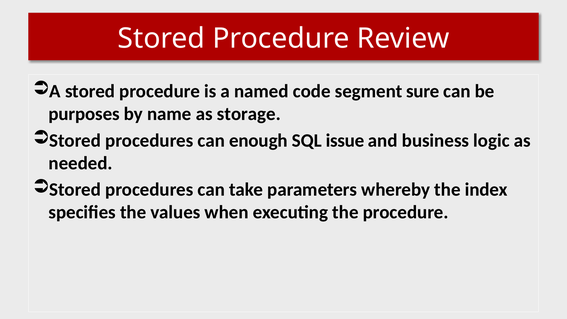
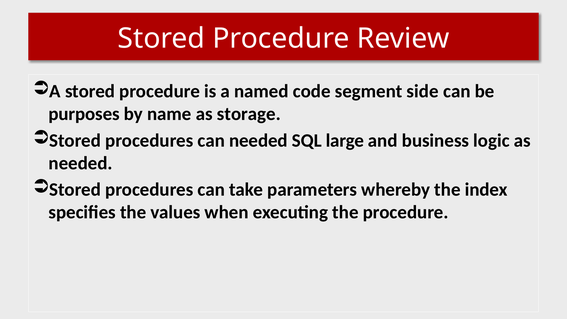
sure: sure -> side
can enough: enough -> needed
issue: issue -> large
